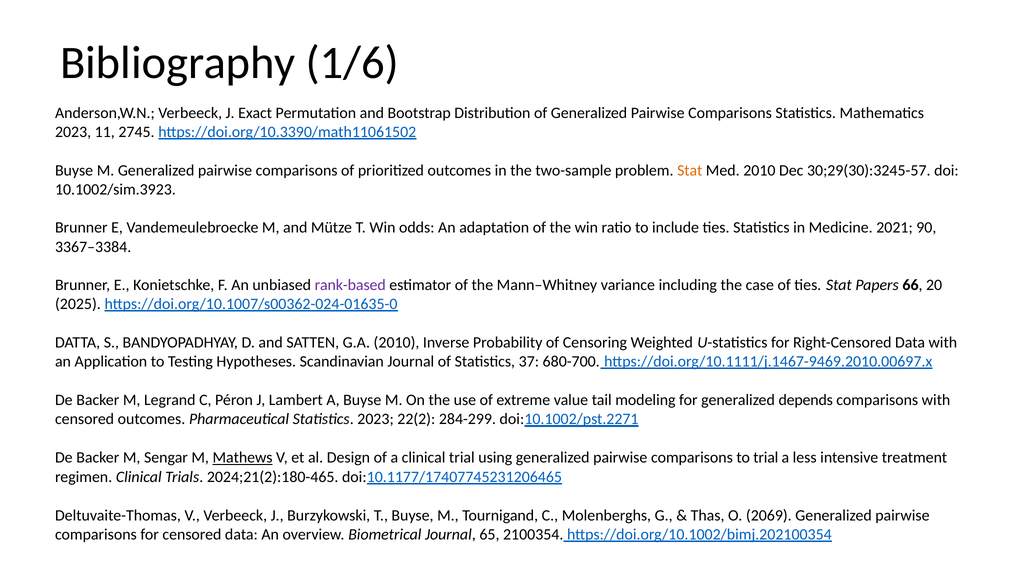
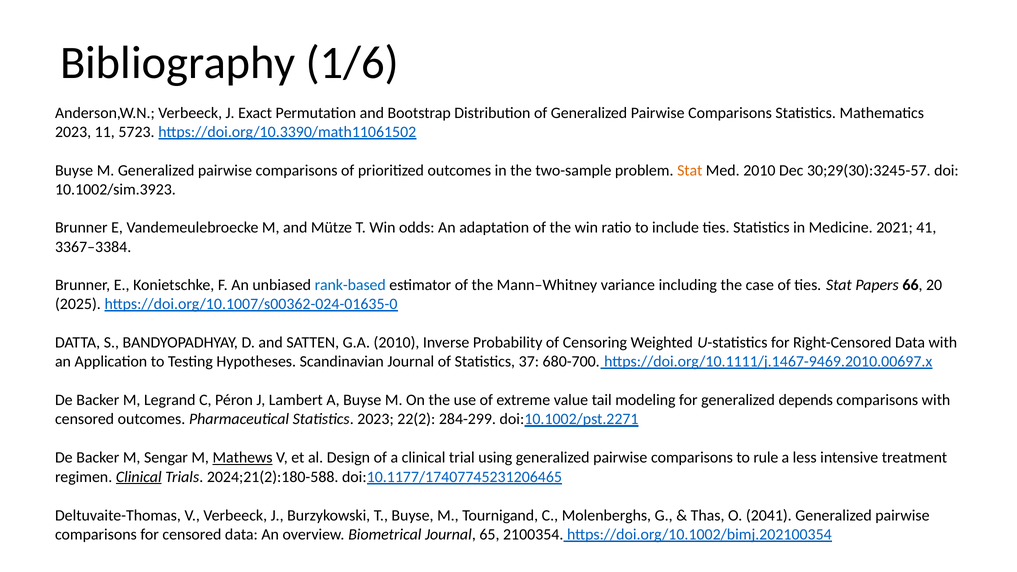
2745: 2745 -> 5723
90: 90 -> 41
rank-based colour: purple -> blue
to trial: trial -> rule
Clinical at (139, 477) underline: none -> present
2024;21(2):180-465: 2024;21(2):180-465 -> 2024;21(2):180-588
2069: 2069 -> 2041
